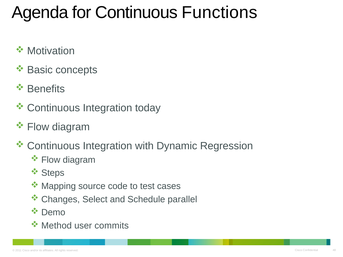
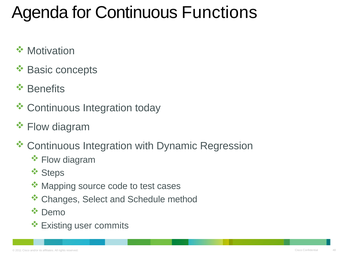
parallel: parallel -> method
Method: Method -> Existing
